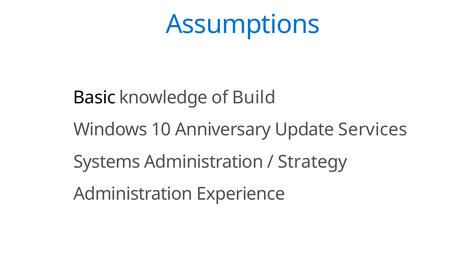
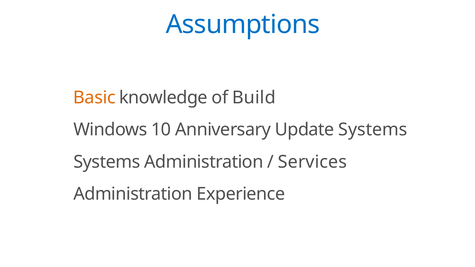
Basic colour: black -> orange
Update Services: Services -> Systems
Strategy: Strategy -> Services
